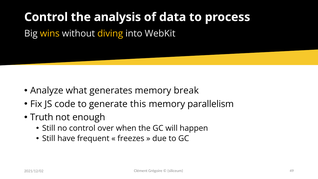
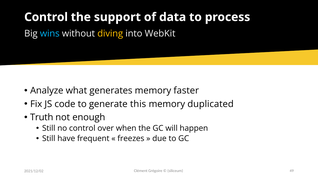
analysis: analysis -> support
wins colour: yellow -> light blue
break: break -> faster
parallelism: parallelism -> duplicated
